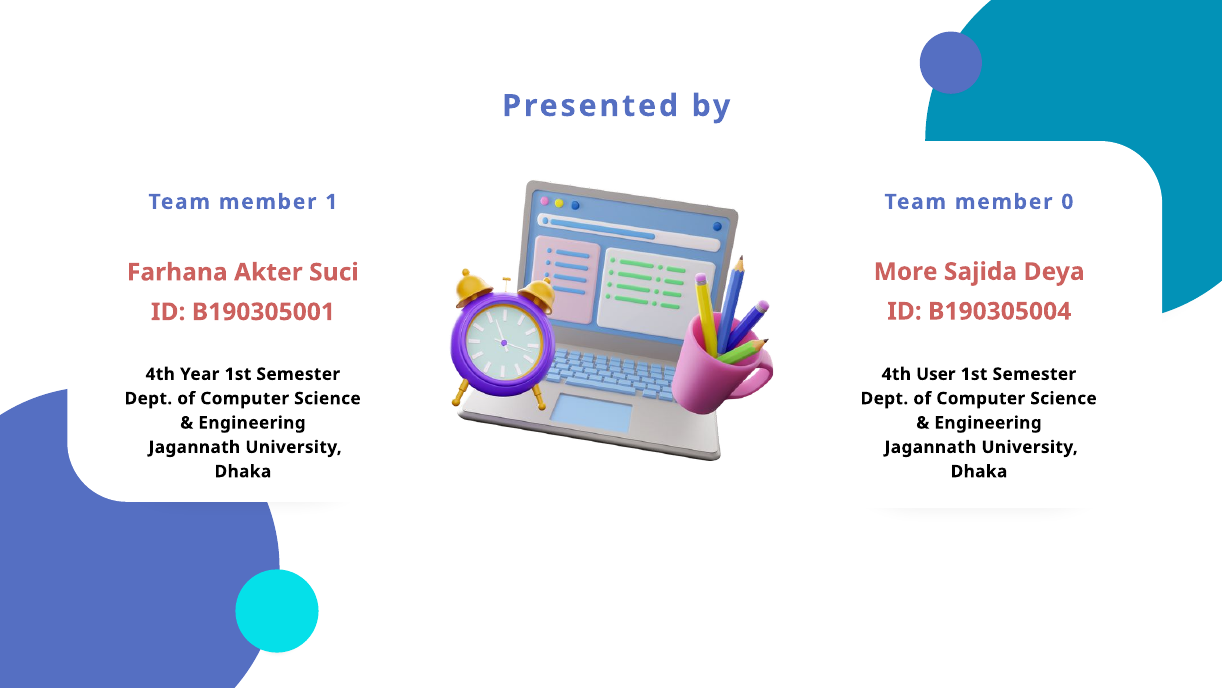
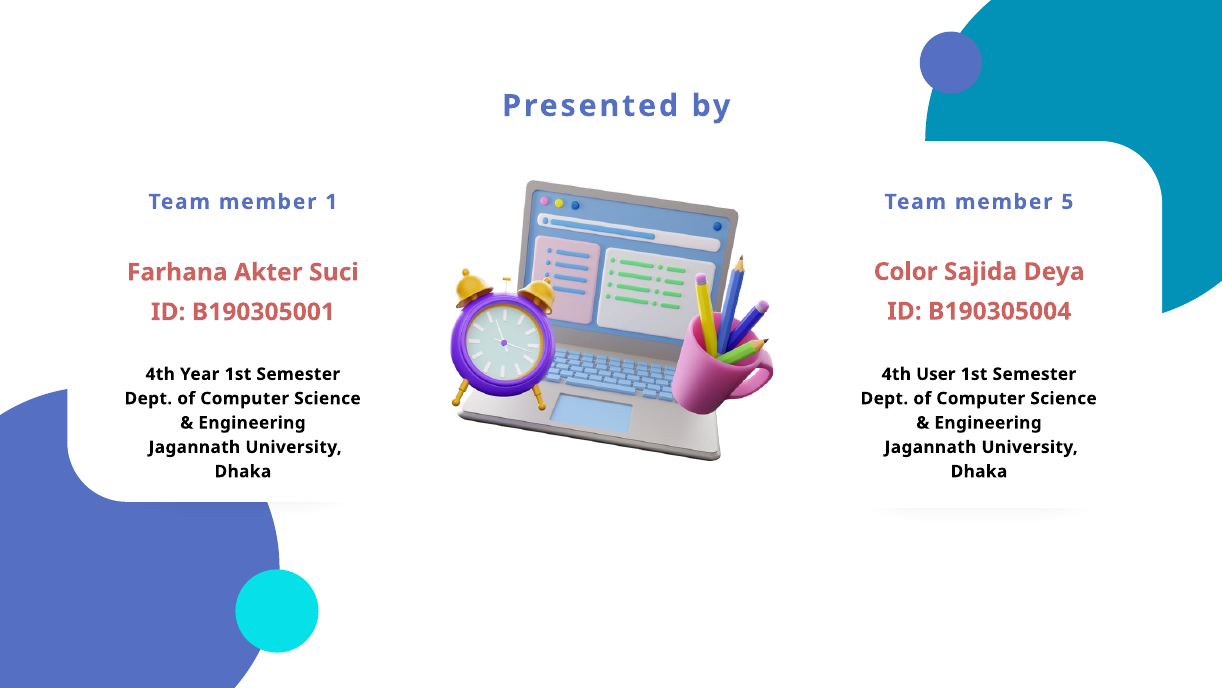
0: 0 -> 5
More: More -> Color
